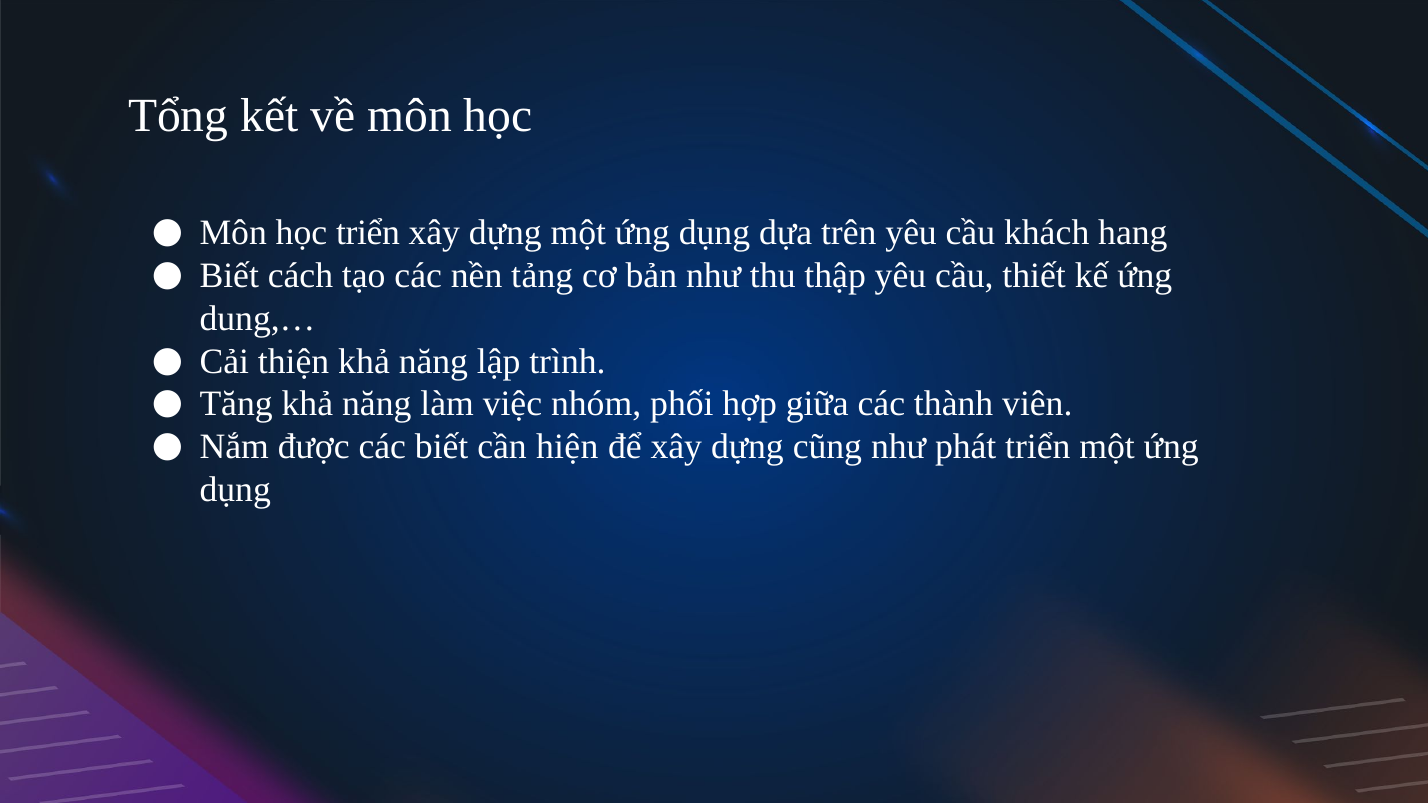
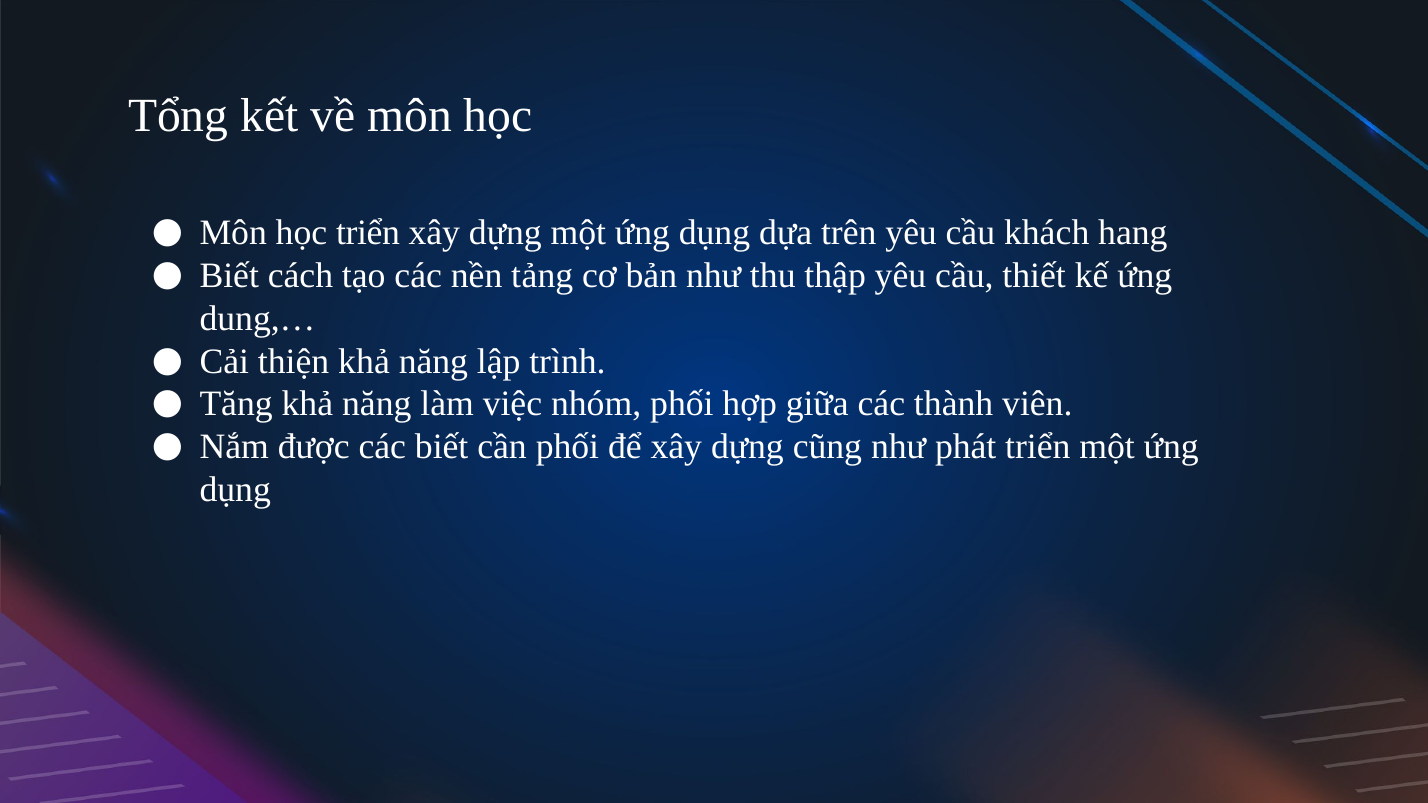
cần hiện: hiện -> phối
